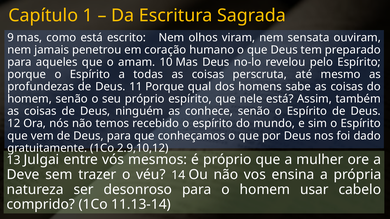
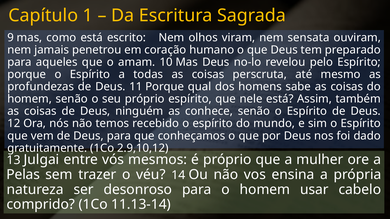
Deve: Deve -> Pelas
